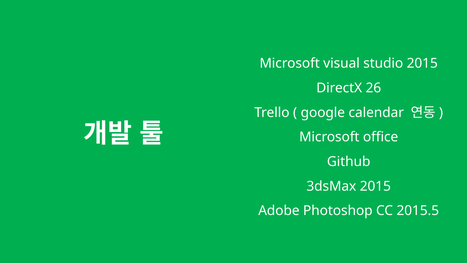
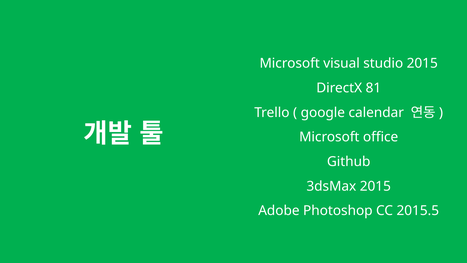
26: 26 -> 81
